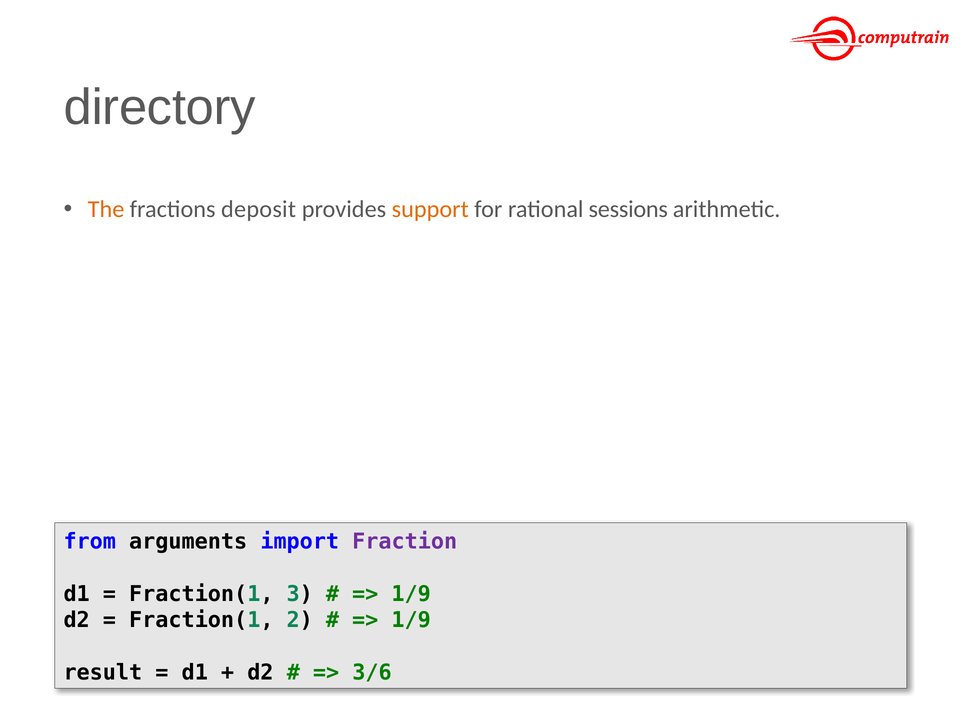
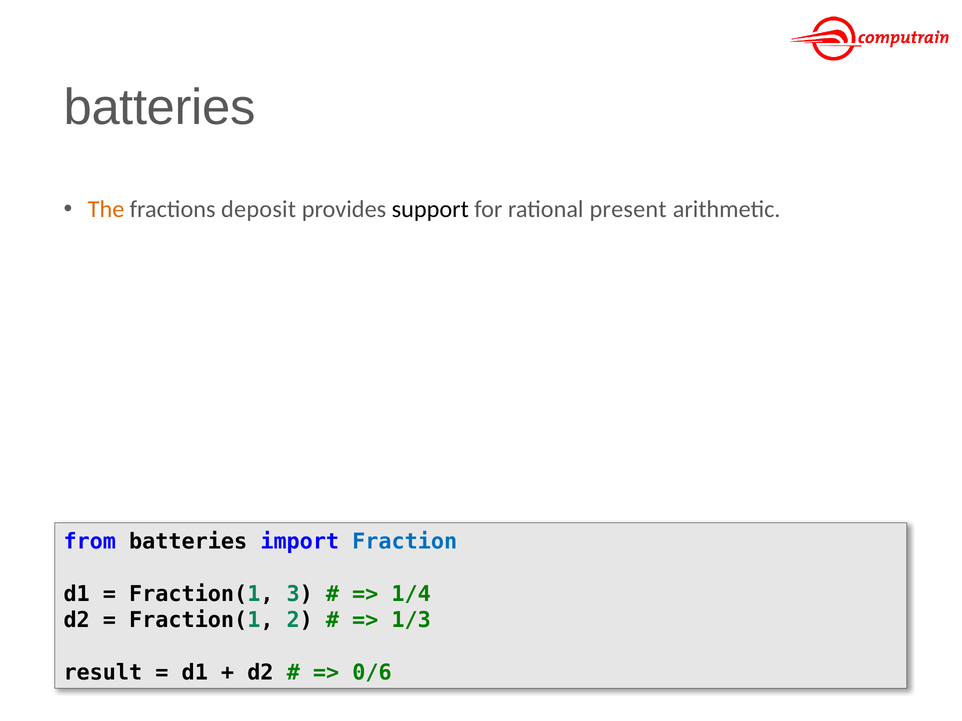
directory at (160, 108): directory -> batteries
support colour: orange -> black
sessions: sessions -> present
from arguments: arguments -> batteries
Fraction colour: purple -> blue
1/9 at (411, 594): 1/9 -> 1/4
1/9 at (411, 620): 1/9 -> 1/3
3/6: 3/6 -> 0/6
